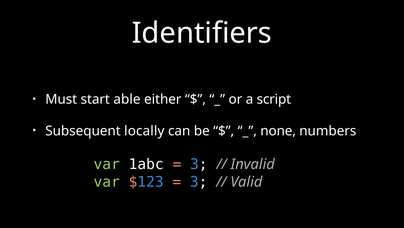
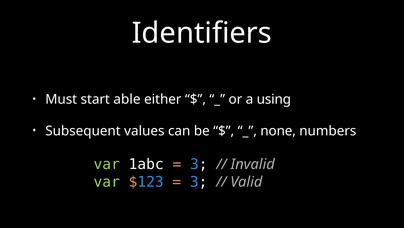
script: script -> using
locally: locally -> values
